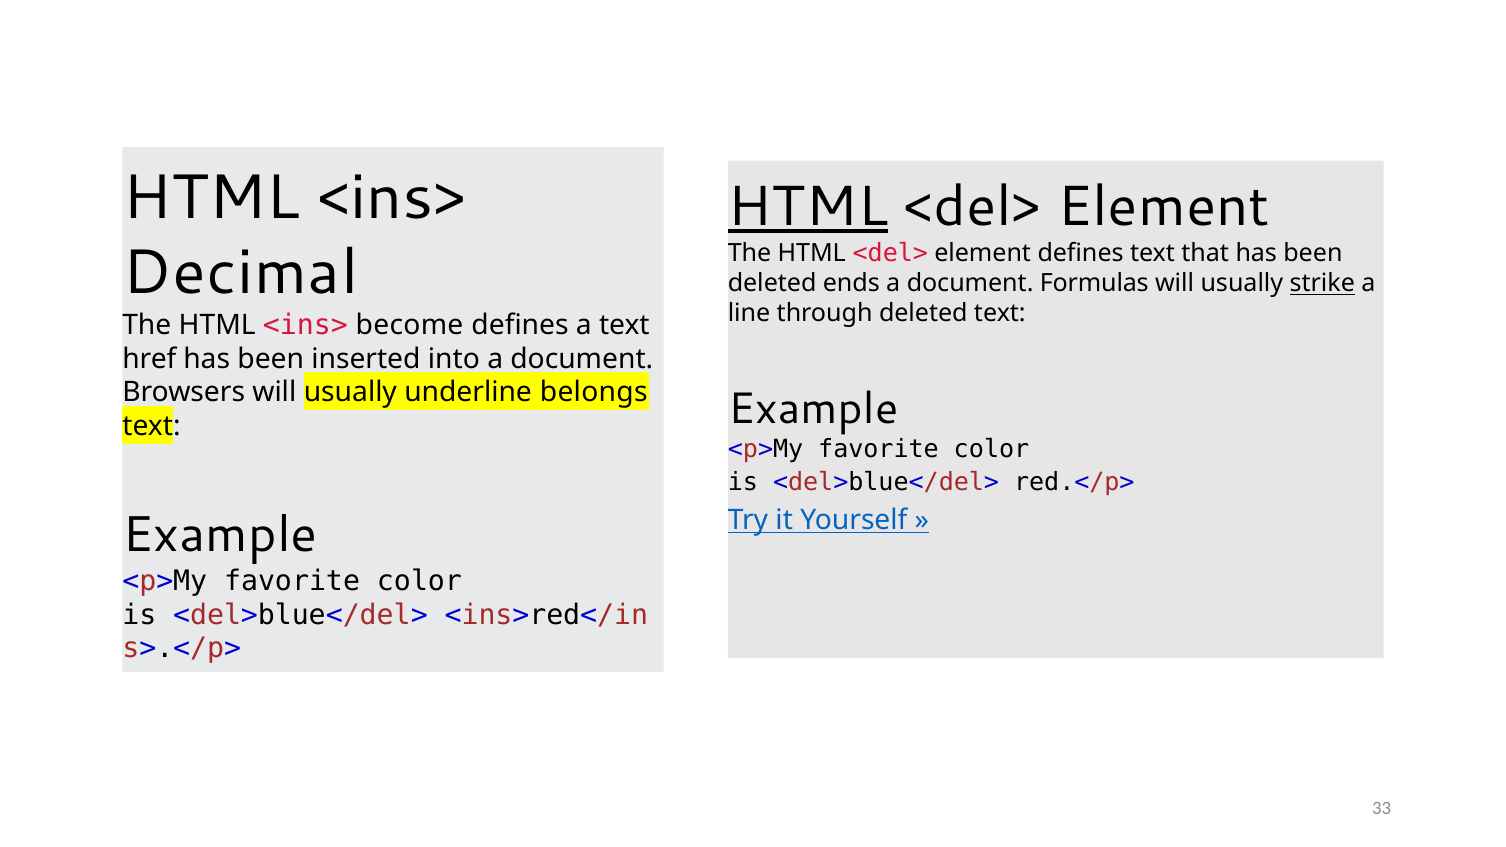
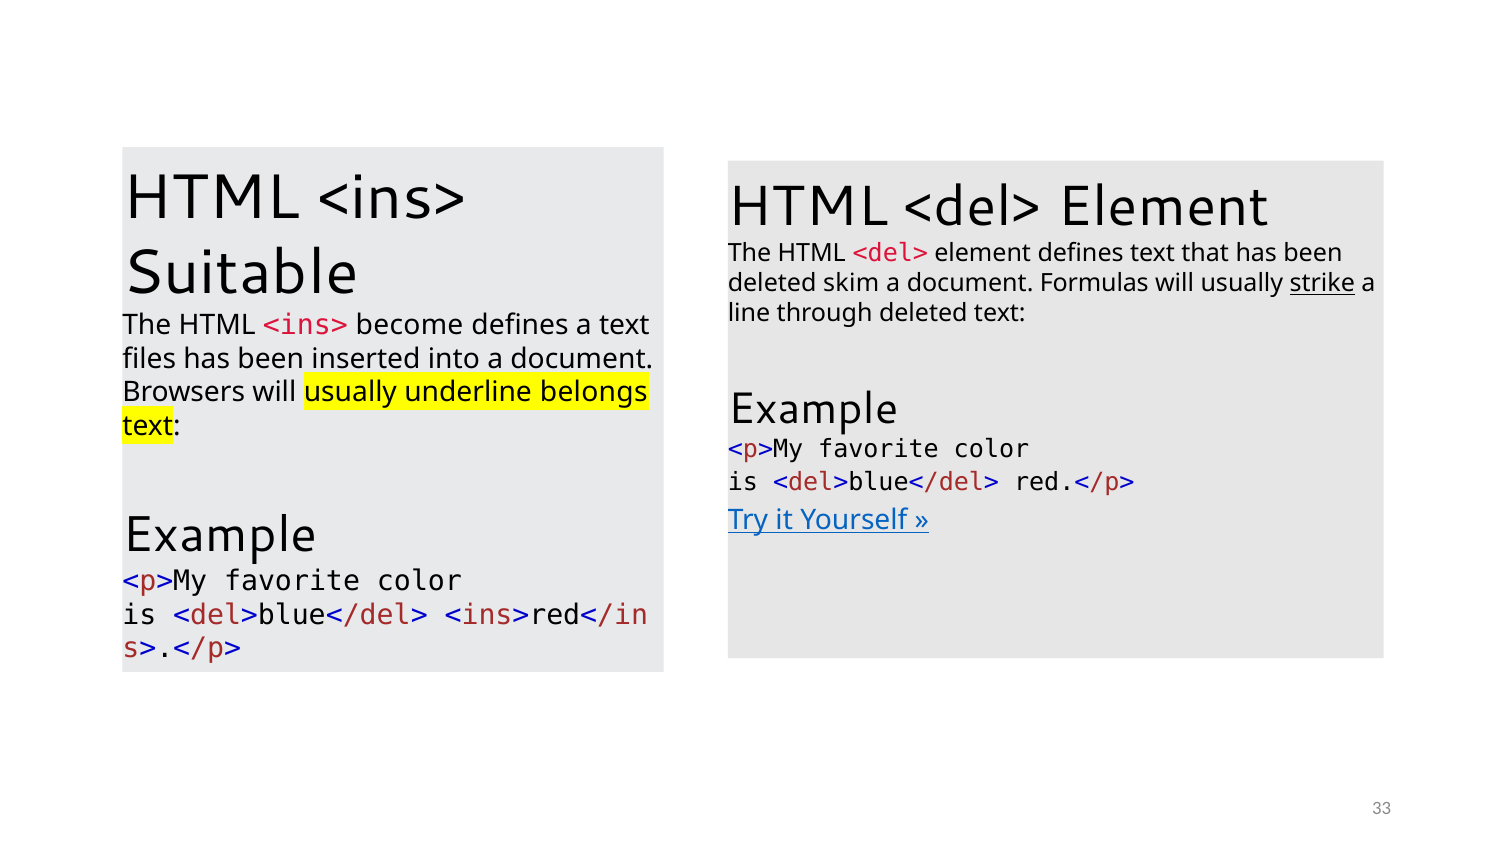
HTML at (808, 207) underline: present -> none
Decimal: Decimal -> Suitable
ends: ends -> skim
href: href -> files
